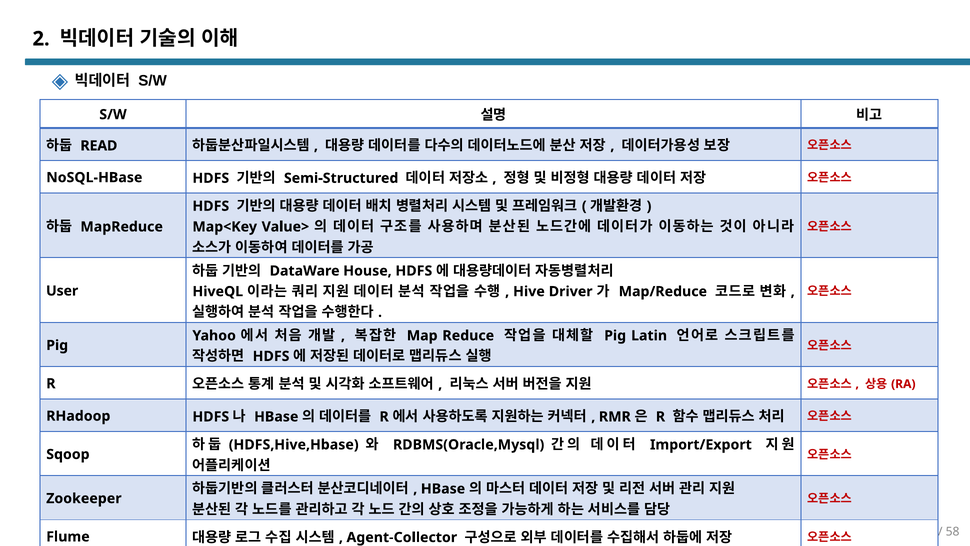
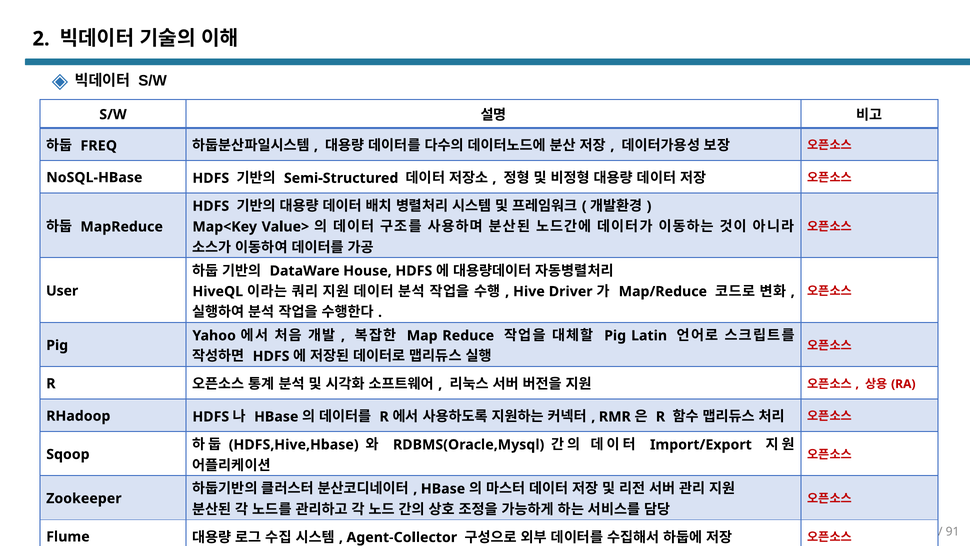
READ: READ -> FREQ
58: 58 -> 91
